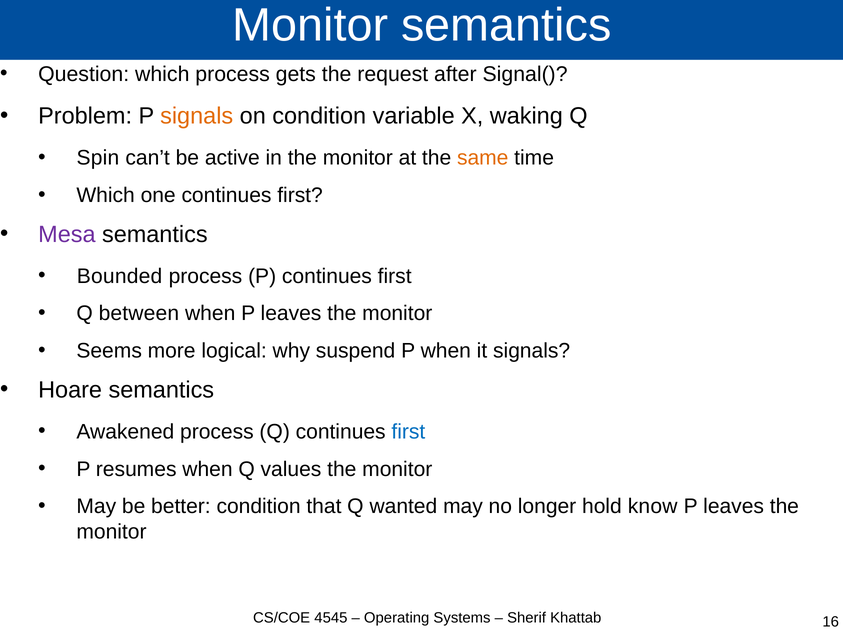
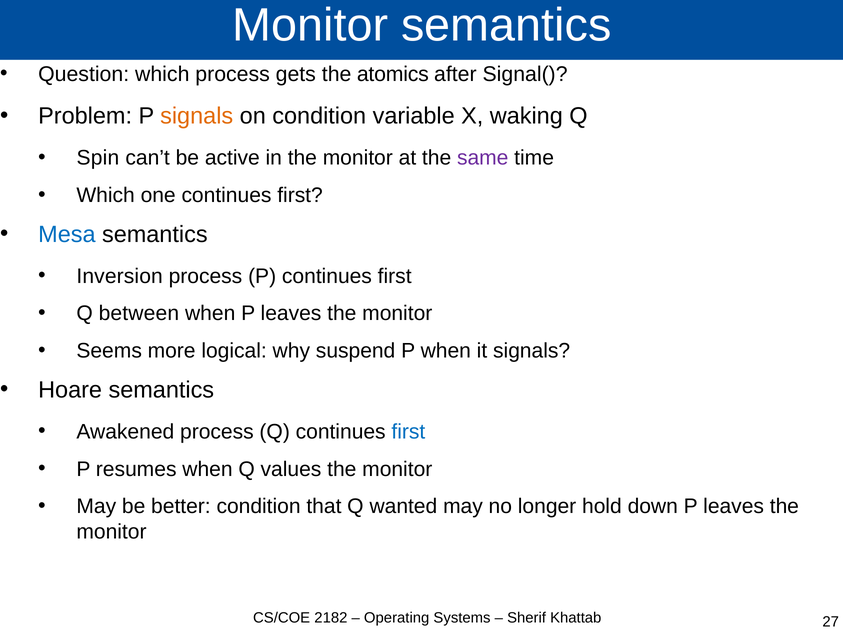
request: request -> atomics
same colour: orange -> purple
Mesa colour: purple -> blue
Bounded: Bounded -> Inversion
know: know -> down
4545: 4545 -> 2182
16: 16 -> 27
